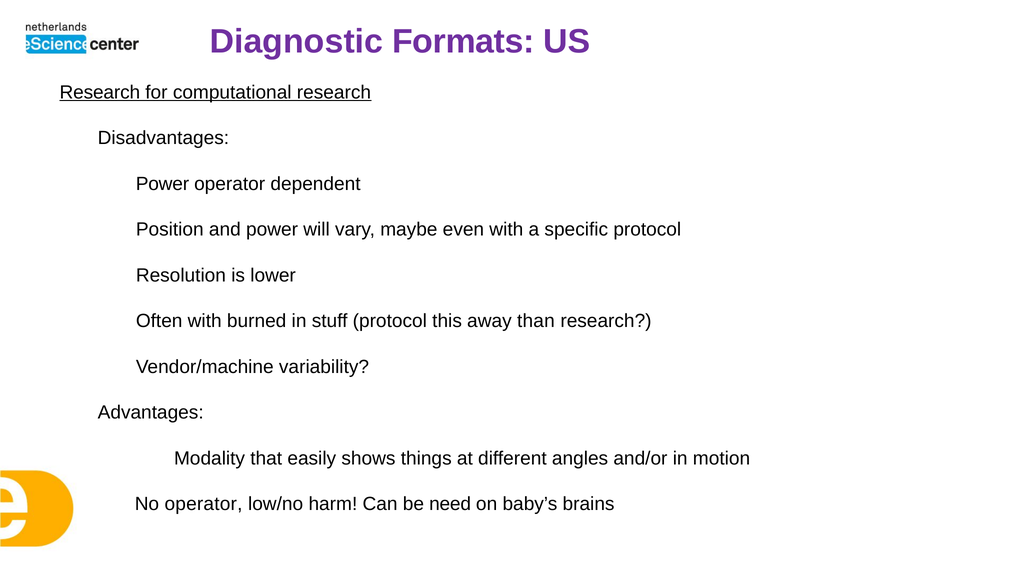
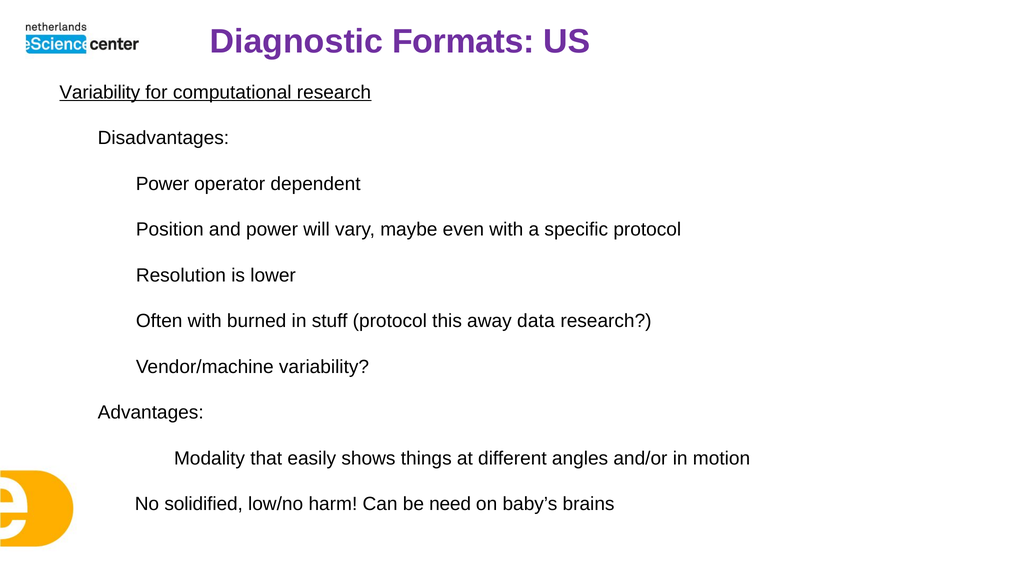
Research at (100, 92): Research -> Variability
than: than -> data
No operator: operator -> solidified
